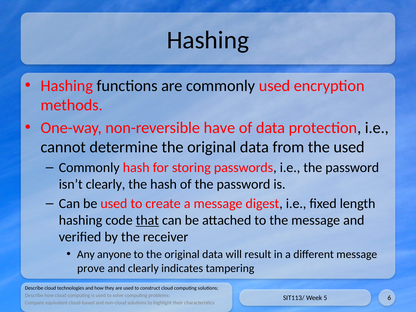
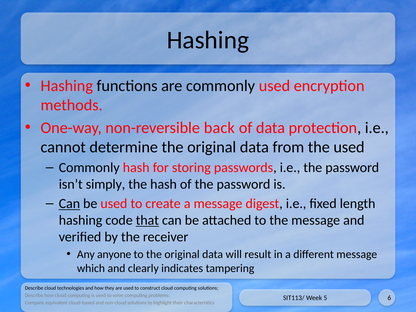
have: have -> back
isn’t clearly: clearly -> simply
Can at (69, 204) underline: none -> present
prove: prove -> which
